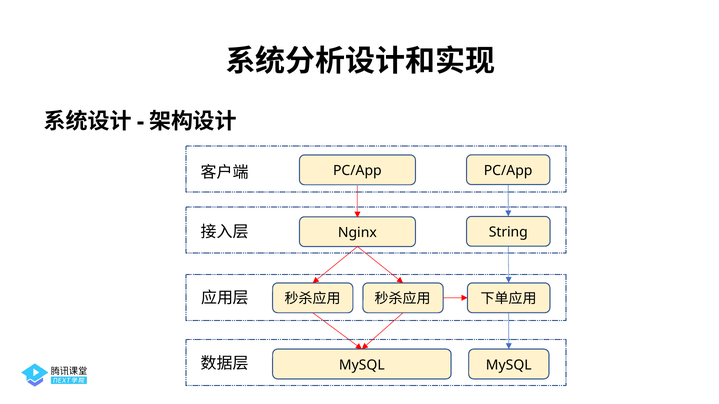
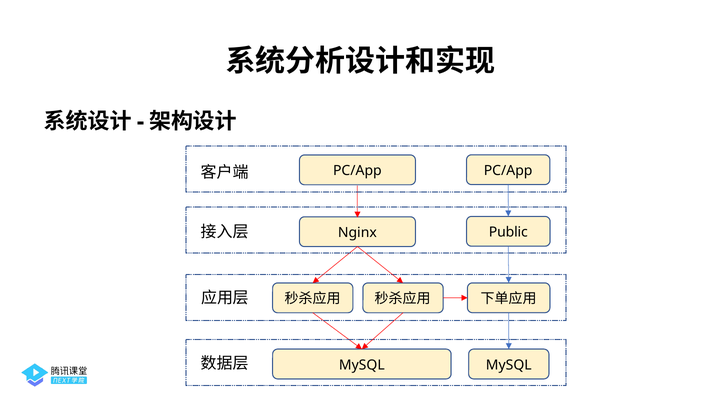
String: String -> Public
